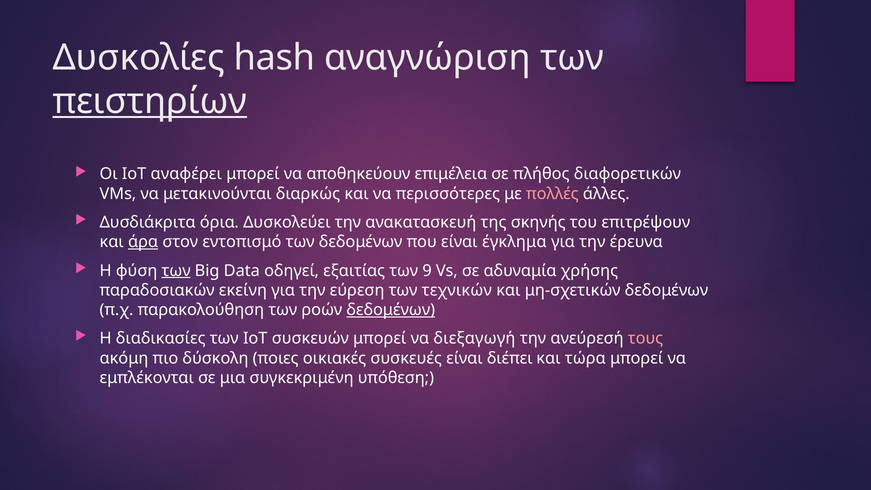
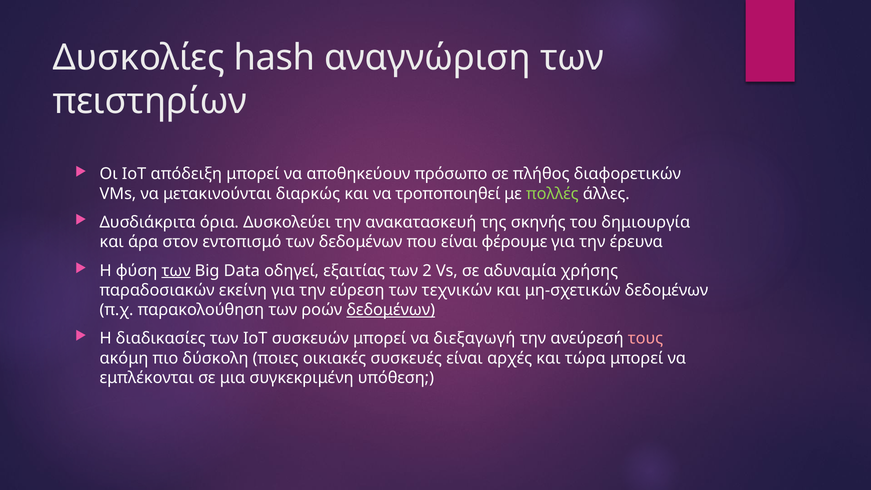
πειστηρίων underline: present -> none
αναφέρει: αναφέρει -> απόδειξη
επιμέλεια: επιμέλεια -> πρόσωπο
περισσότερες: περισσότερες -> τροποποιηθεί
πολλές colour: pink -> light green
επιτρέψουν: επιτρέψουν -> δημιουργία
άρα underline: present -> none
έγκλημα: έγκλημα -> φέρουμε
9: 9 -> 2
διέπει: διέπει -> αρχές
